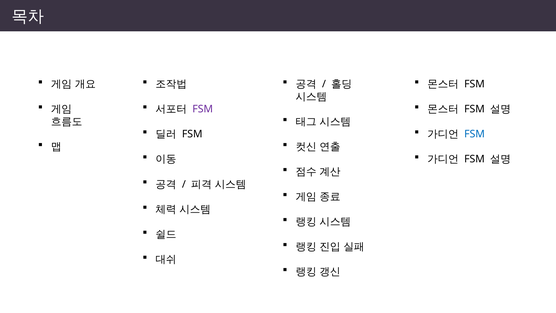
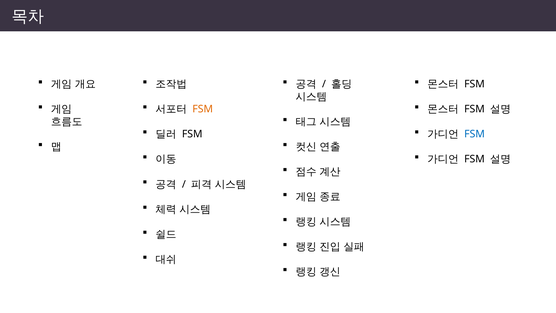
FSM at (203, 109) colour: purple -> orange
